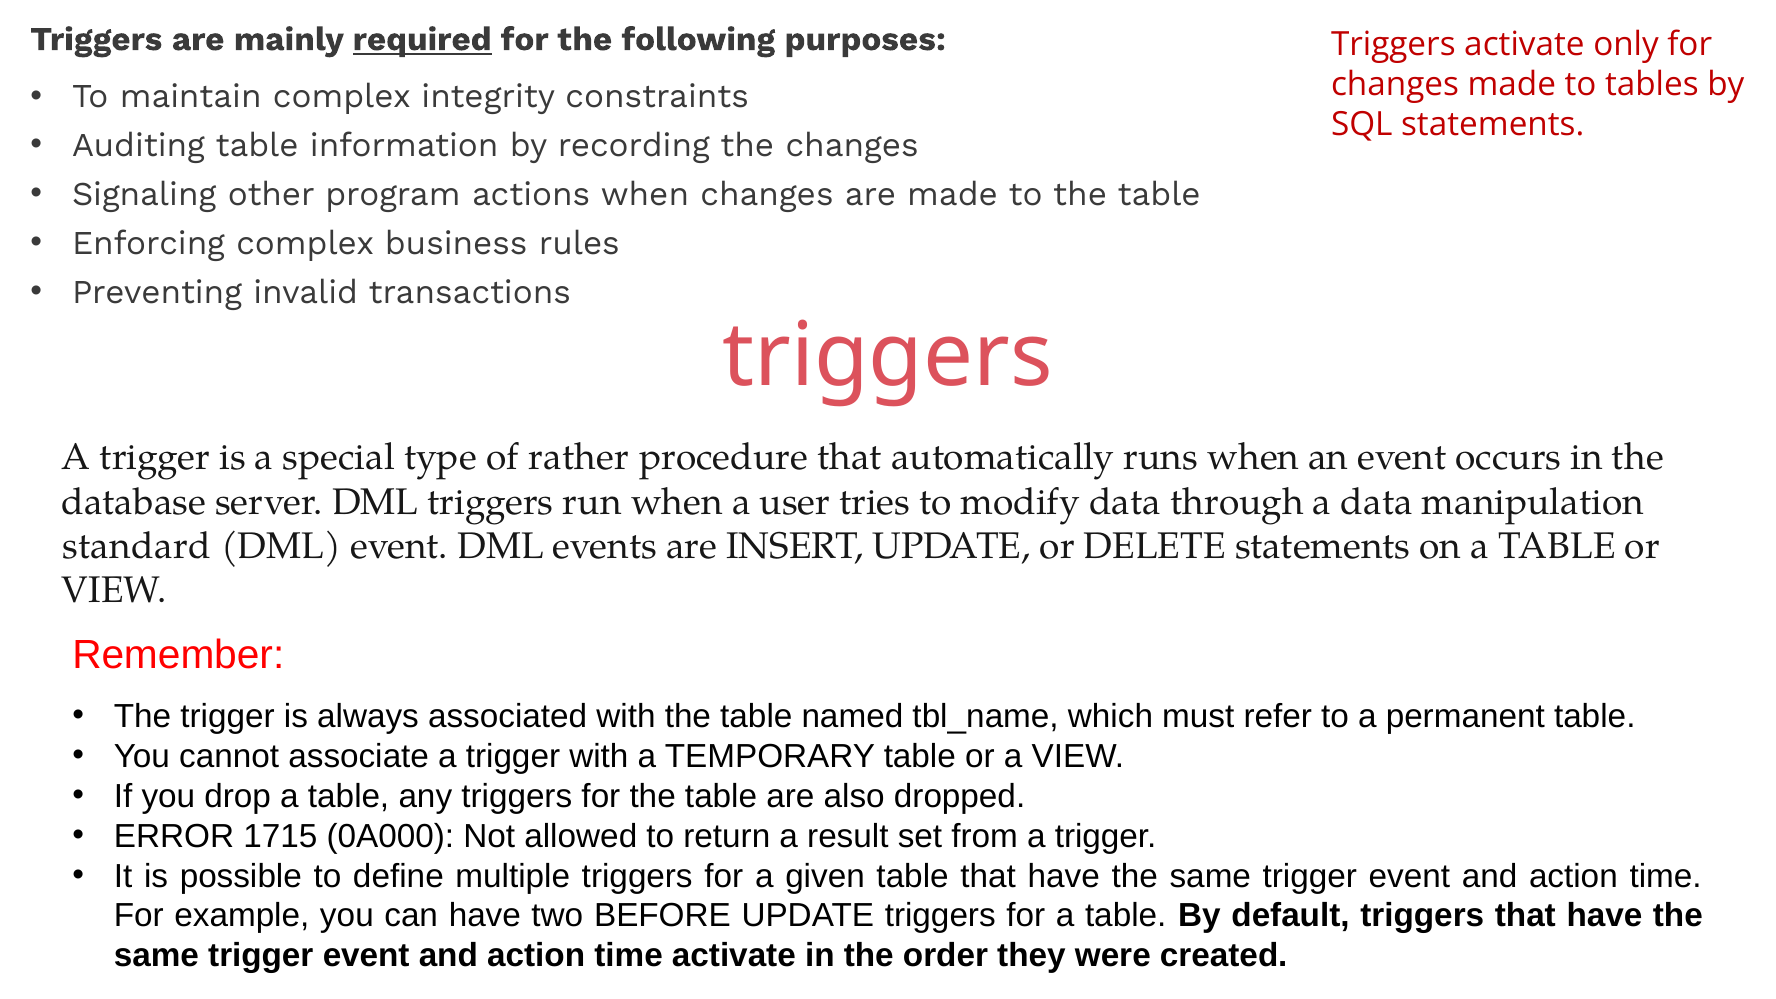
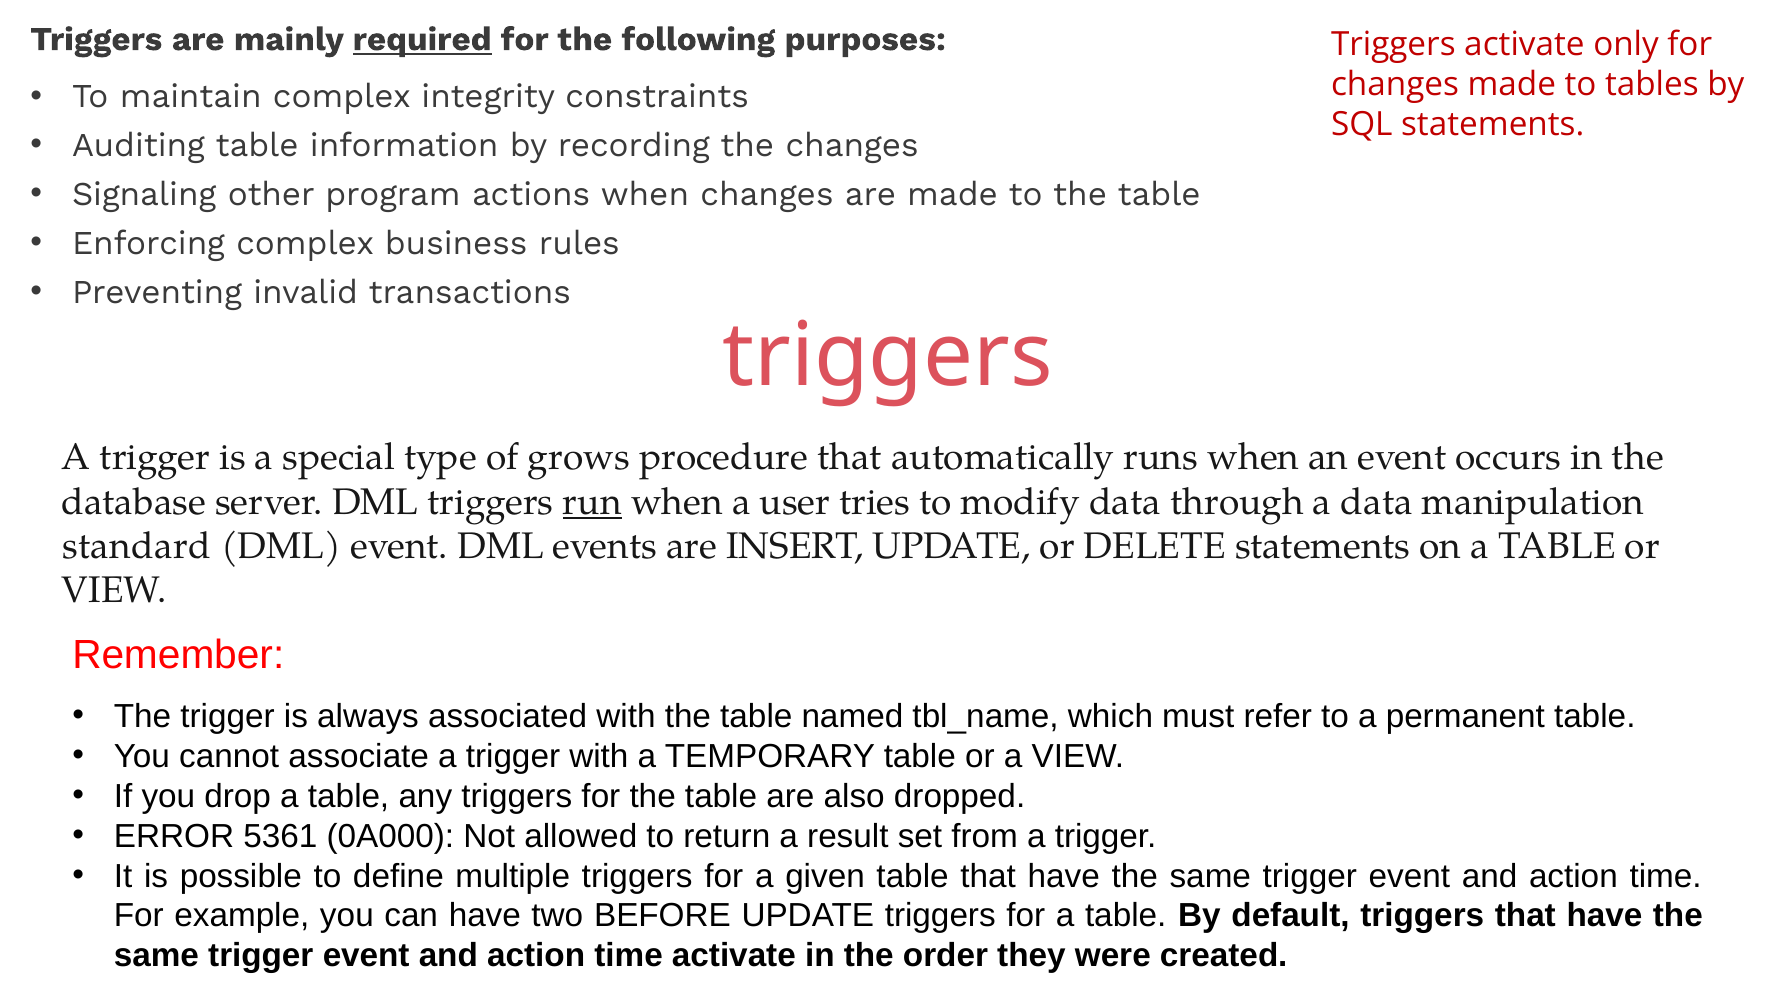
rather: rather -> grows
run underline: none -> present
1715: 1715 -> 5361
